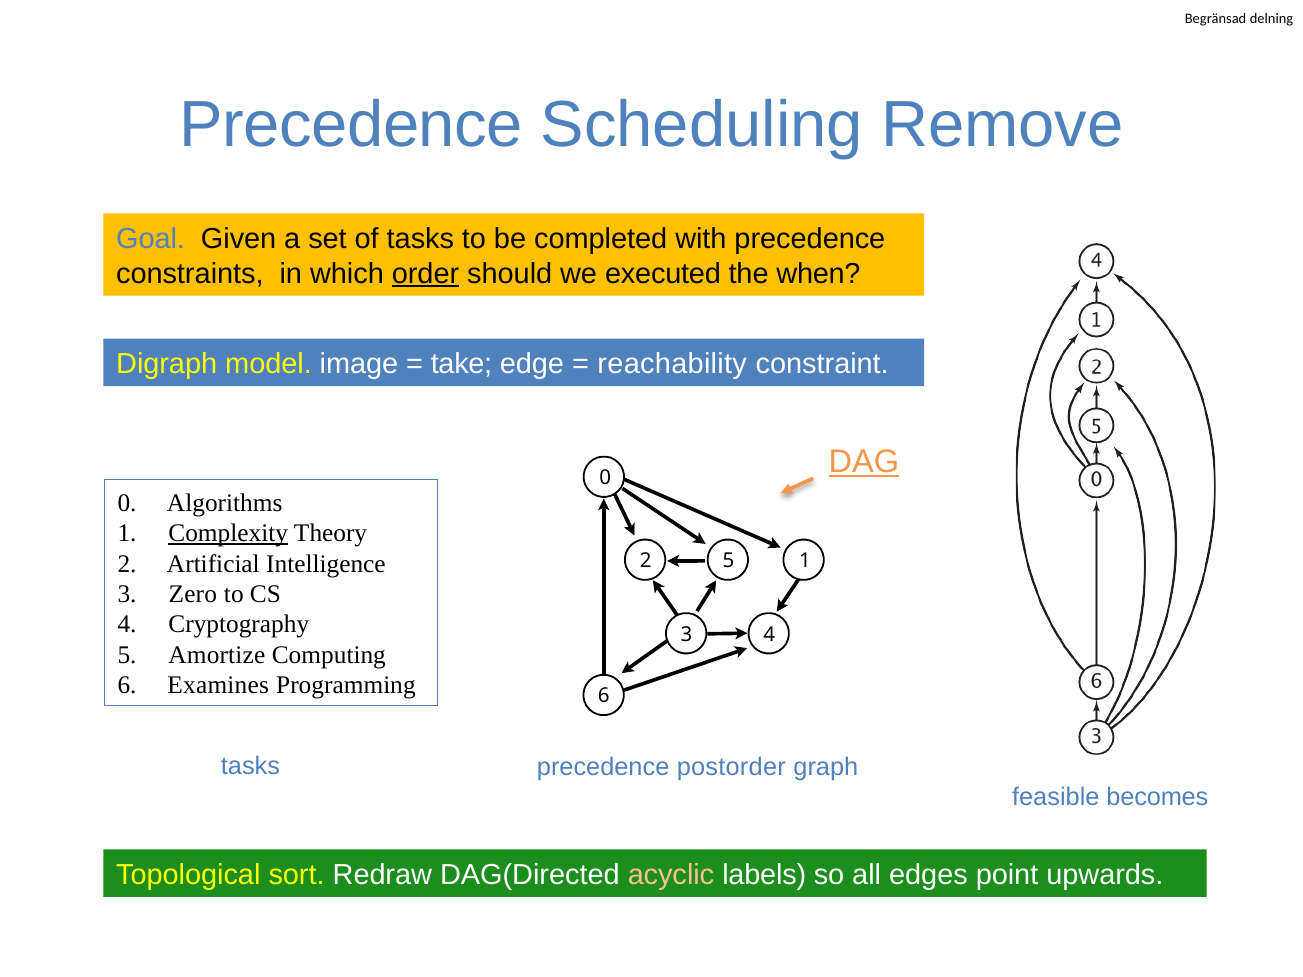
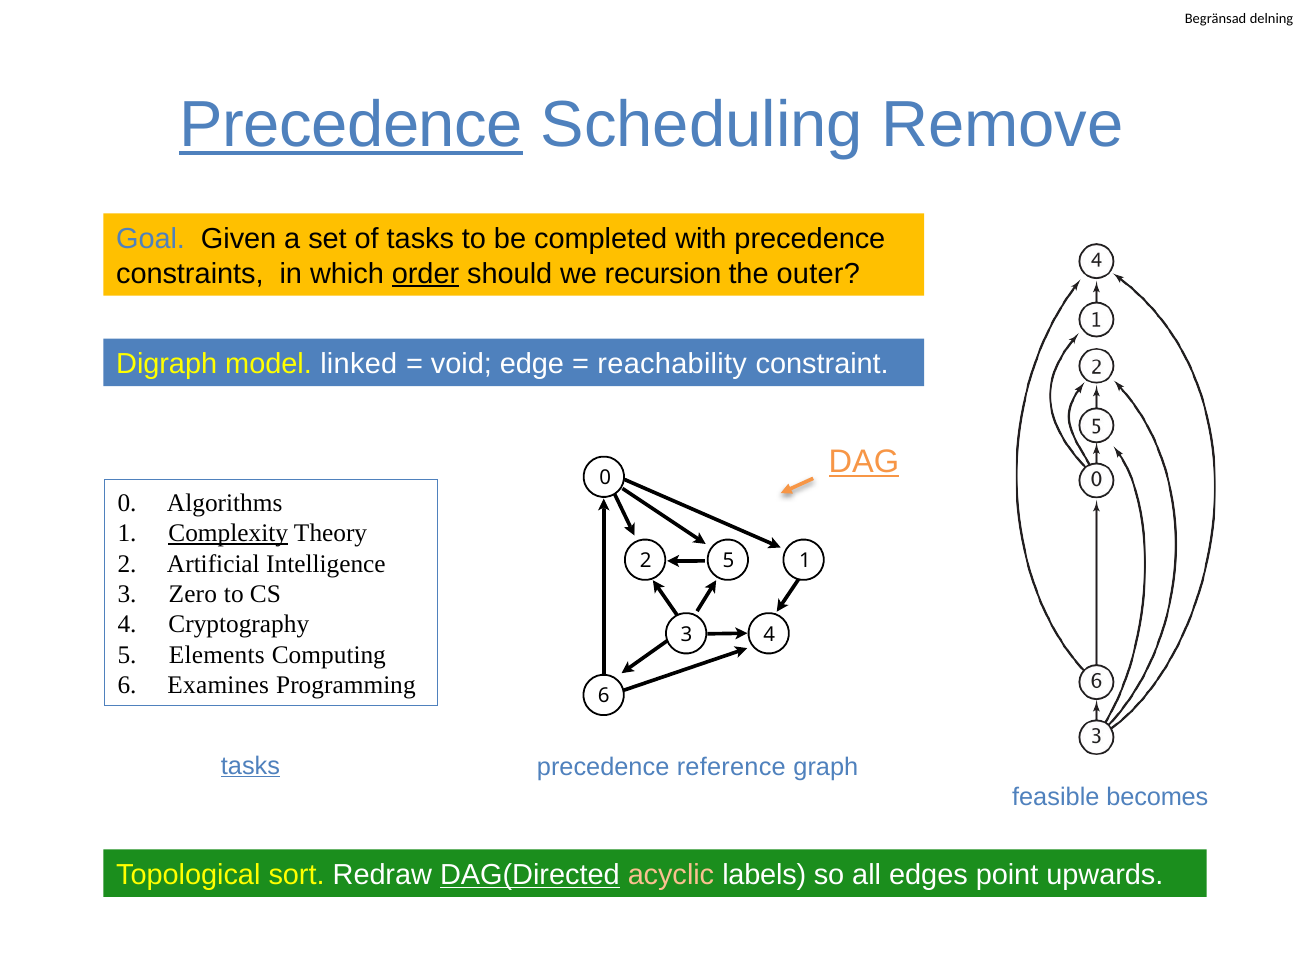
Precedence at (351, 125) underline: none -> present
executed: executed -> recursion
when: when -> outer
image: image -> linked
take: take -> void
Amortize: Amortize -> Elements
tasks at (250, 766) underline: none -> present
postorder: postorder -> reference
DAG(Directed underline: none -> present
